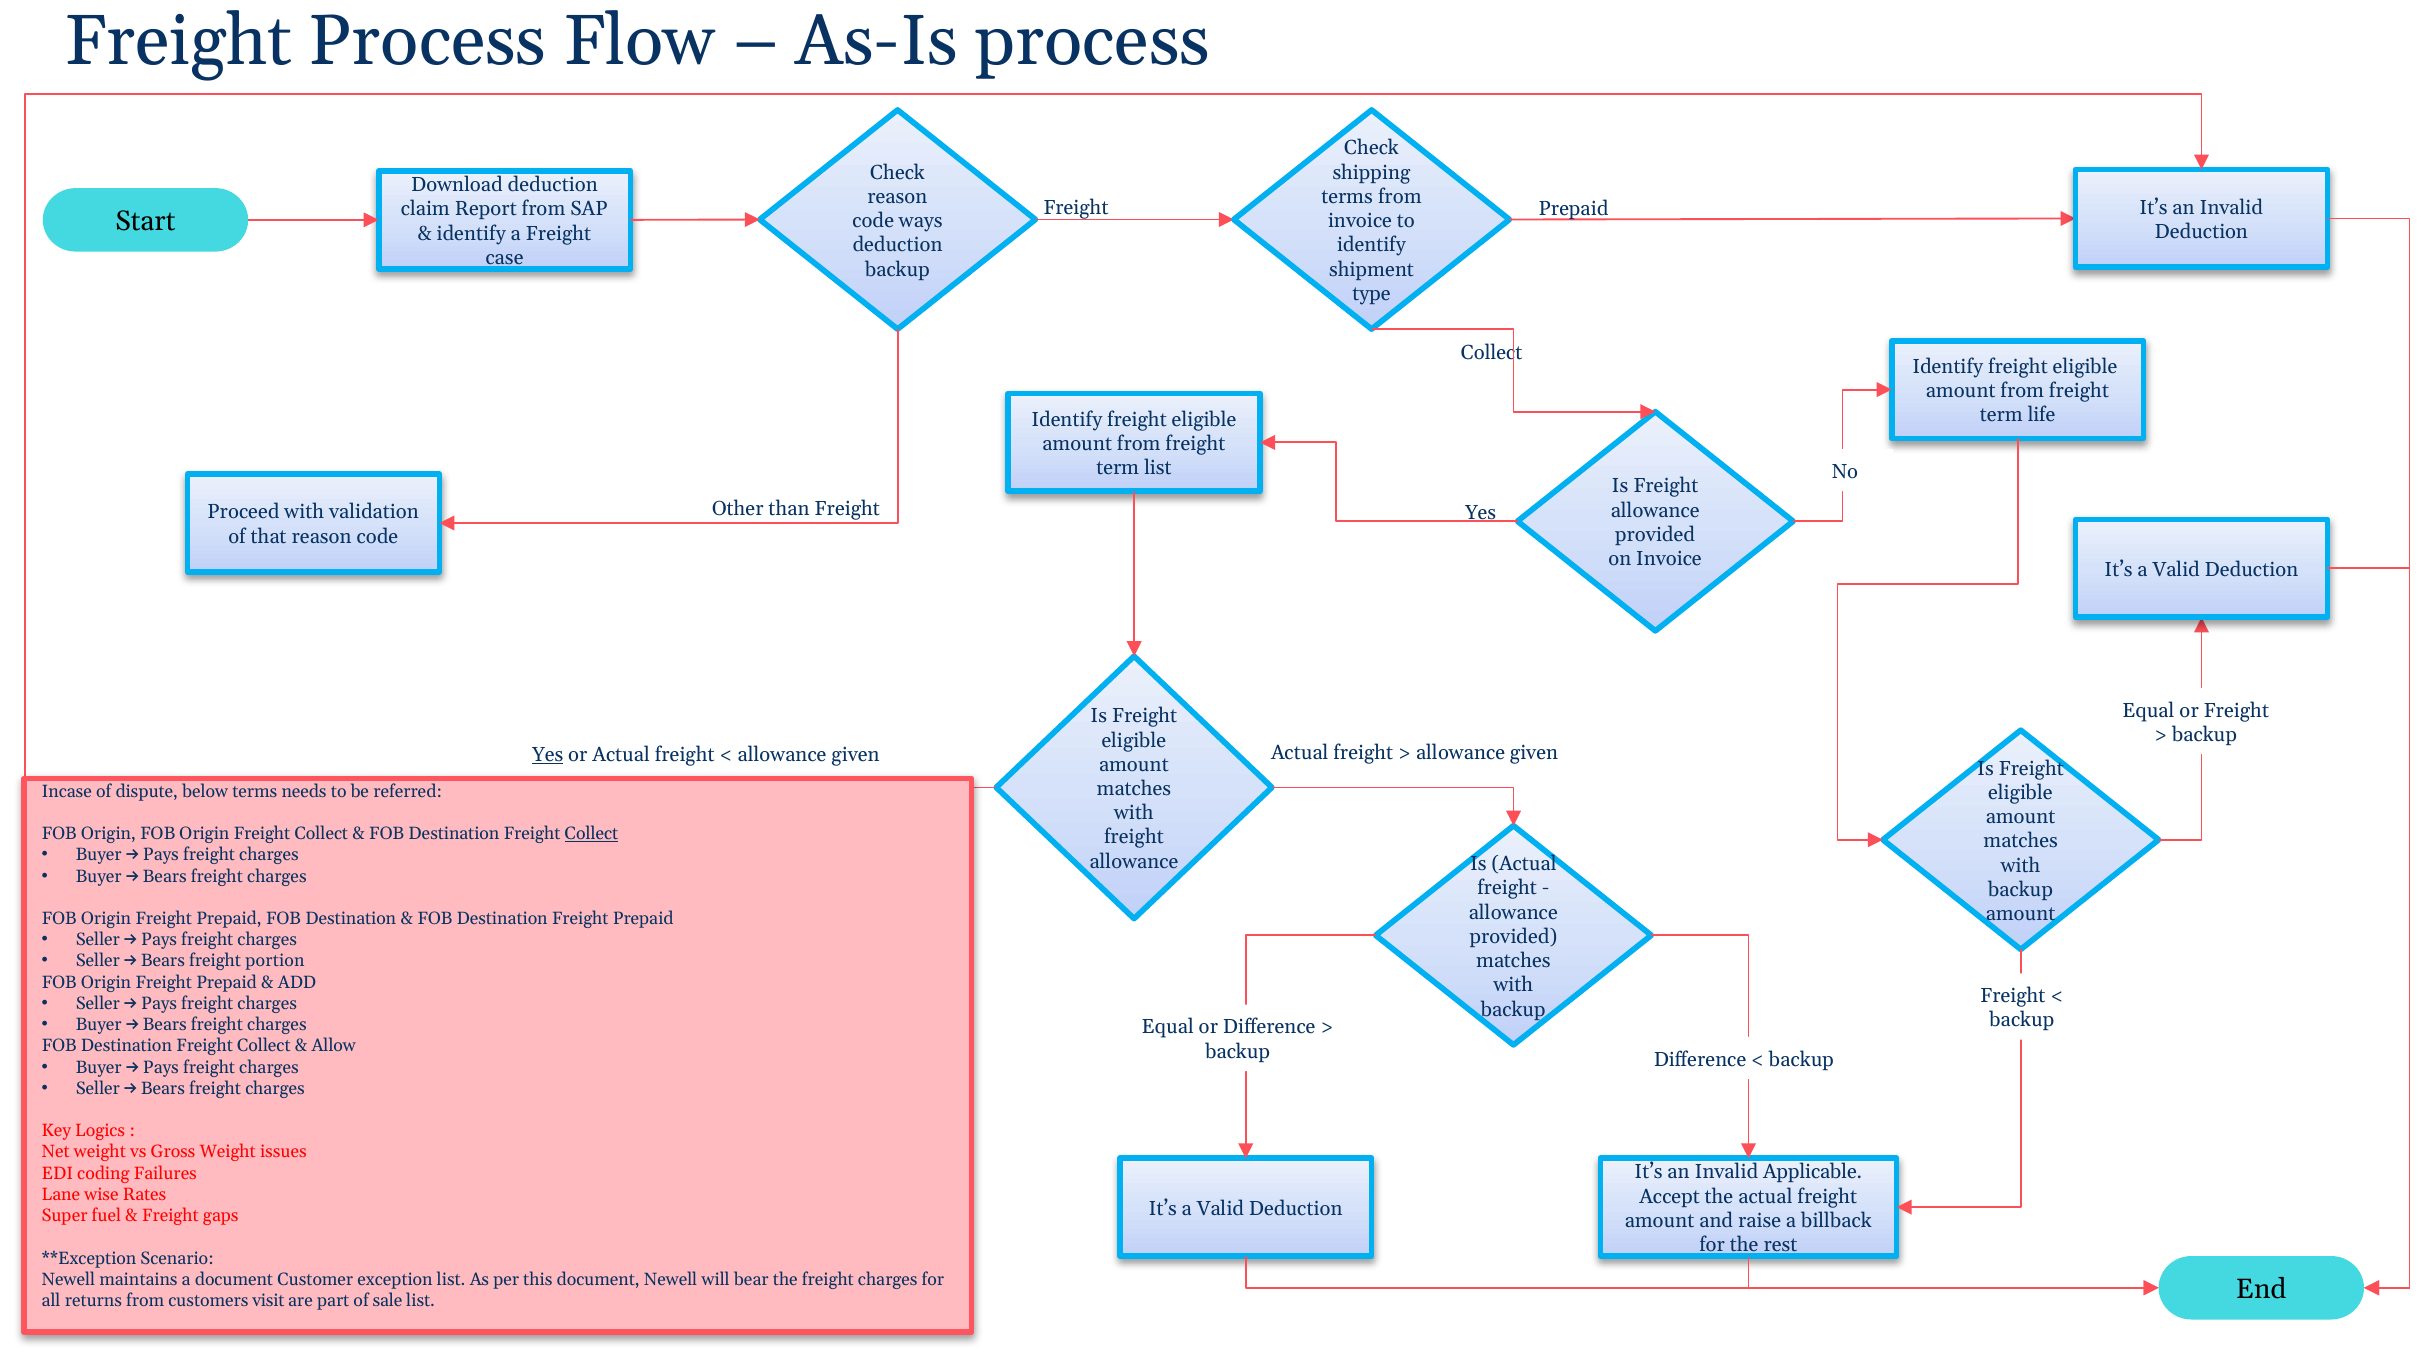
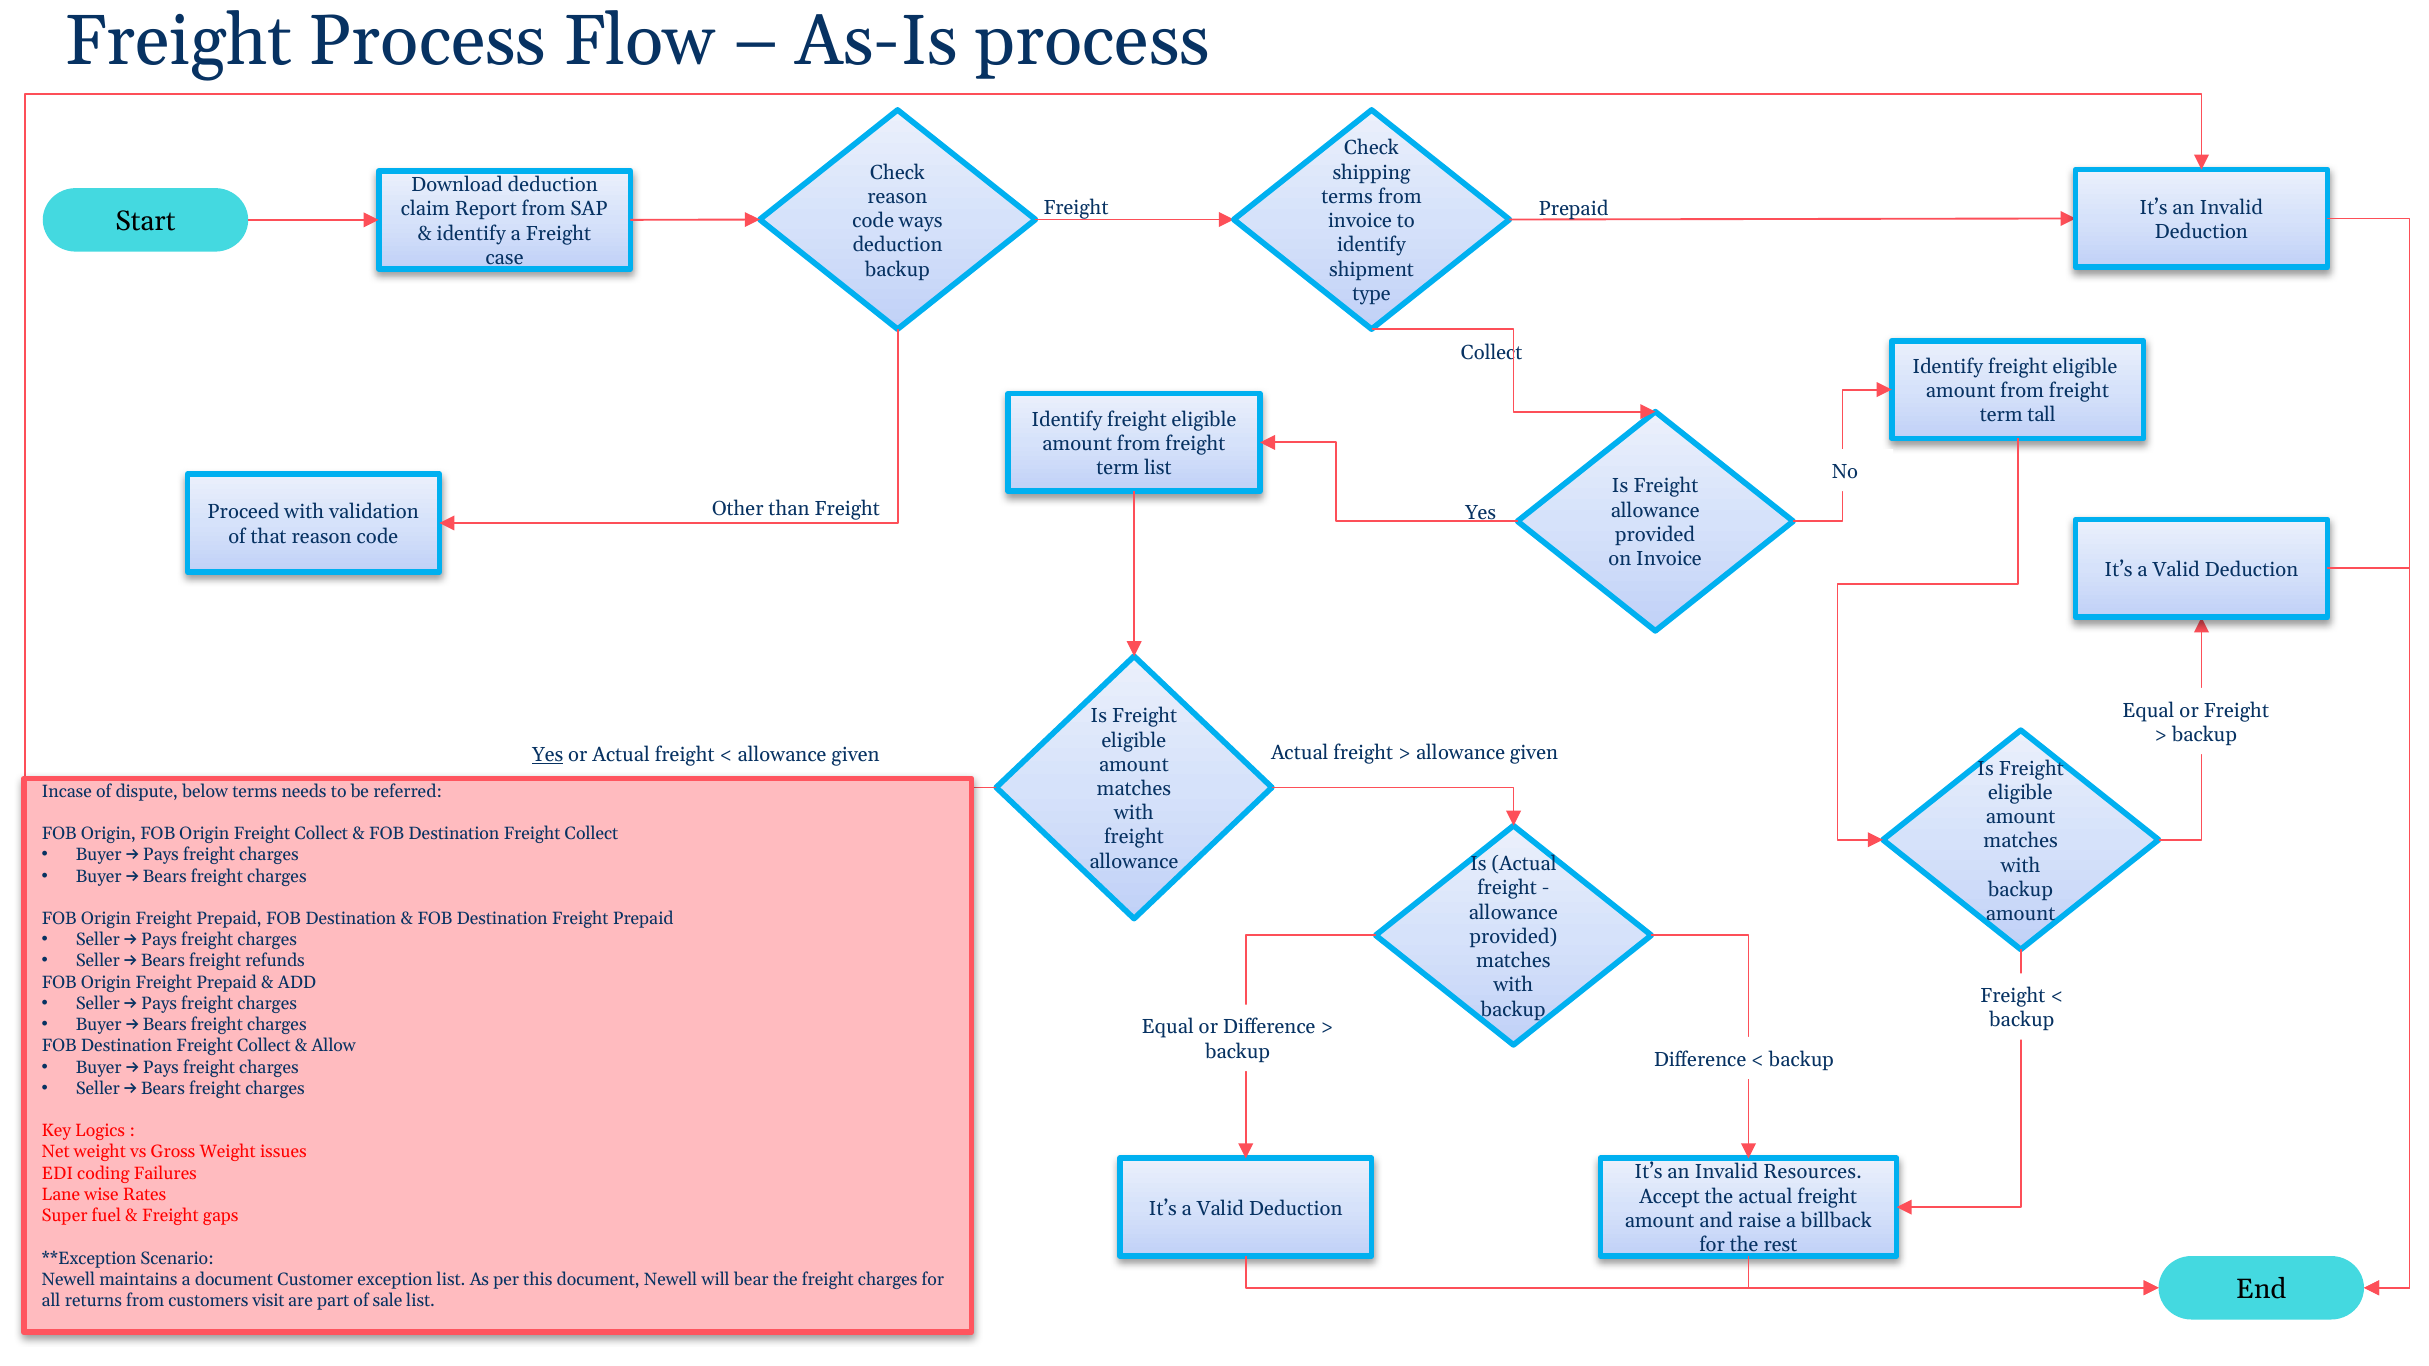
life: life -> tall
Collect at (591, 834) underline: present -> none
portion: portion -> refunds
Applicable: Applicable -> Resources
